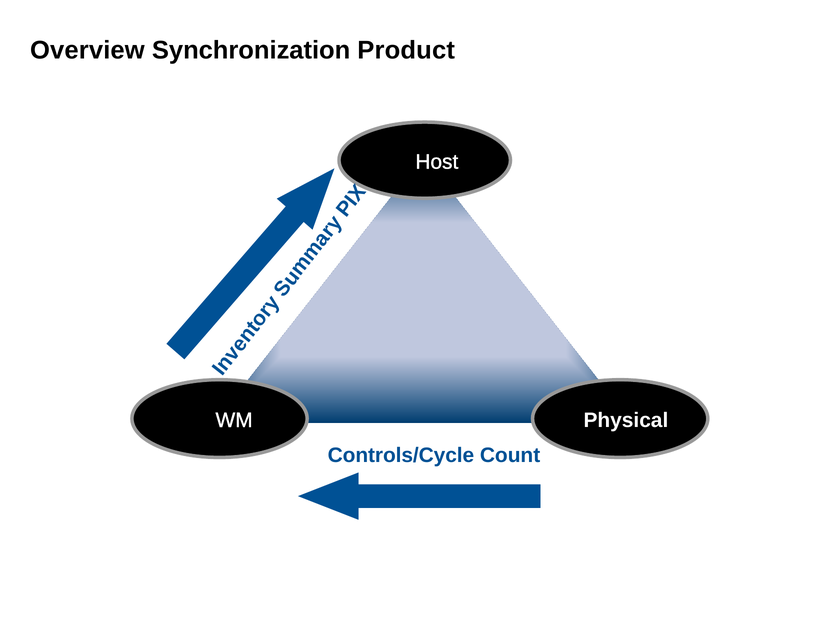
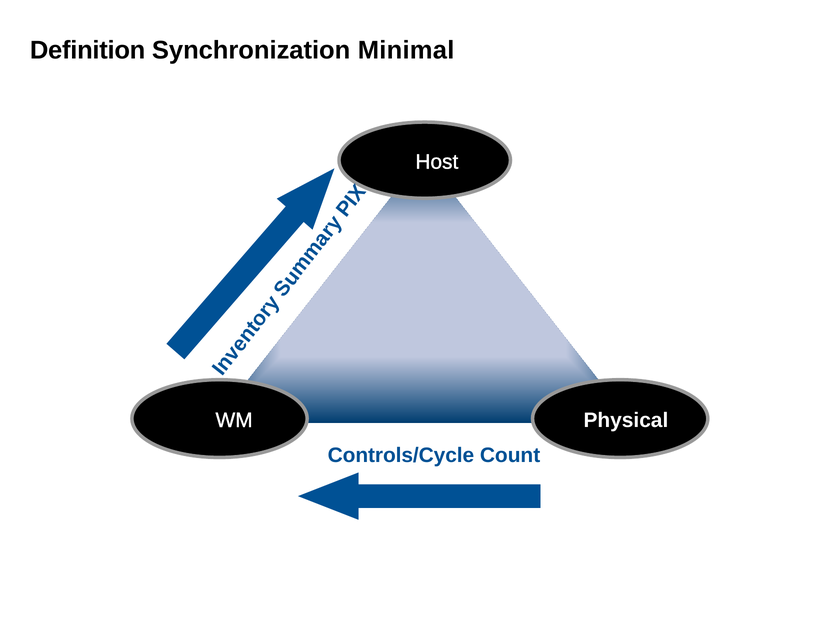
Overview: Overview -> Definition
Product: Product -> Minimal
